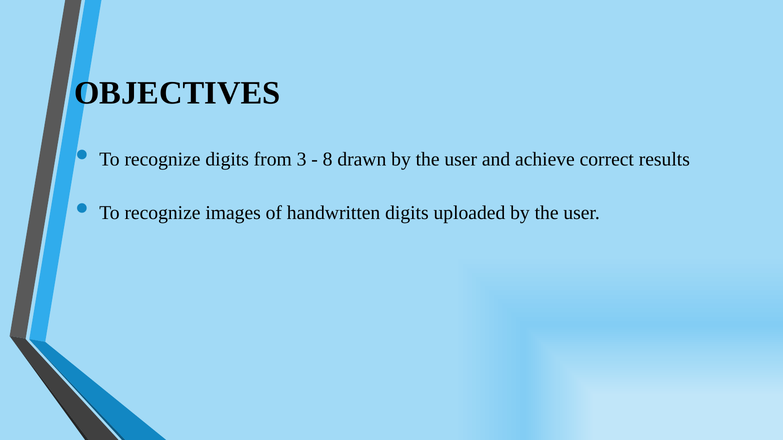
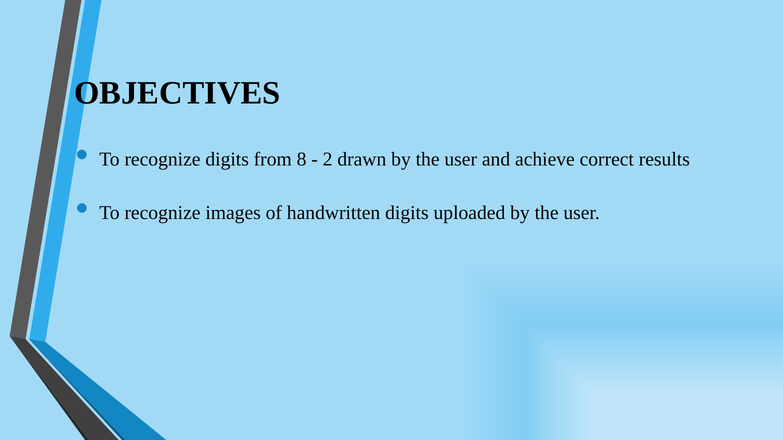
3: 3 -> 8
8: 8 -> 2
